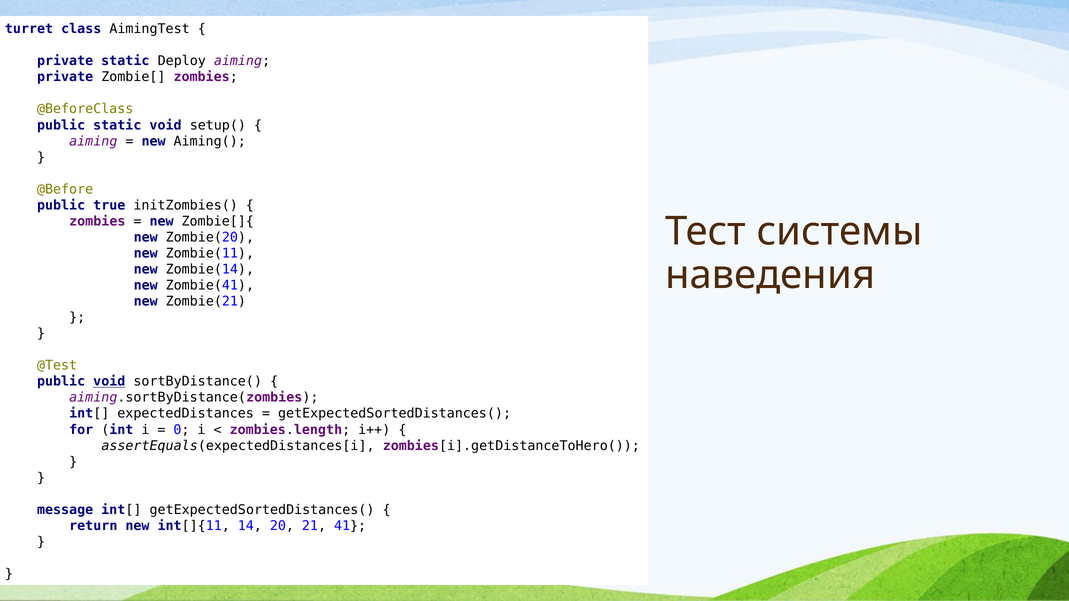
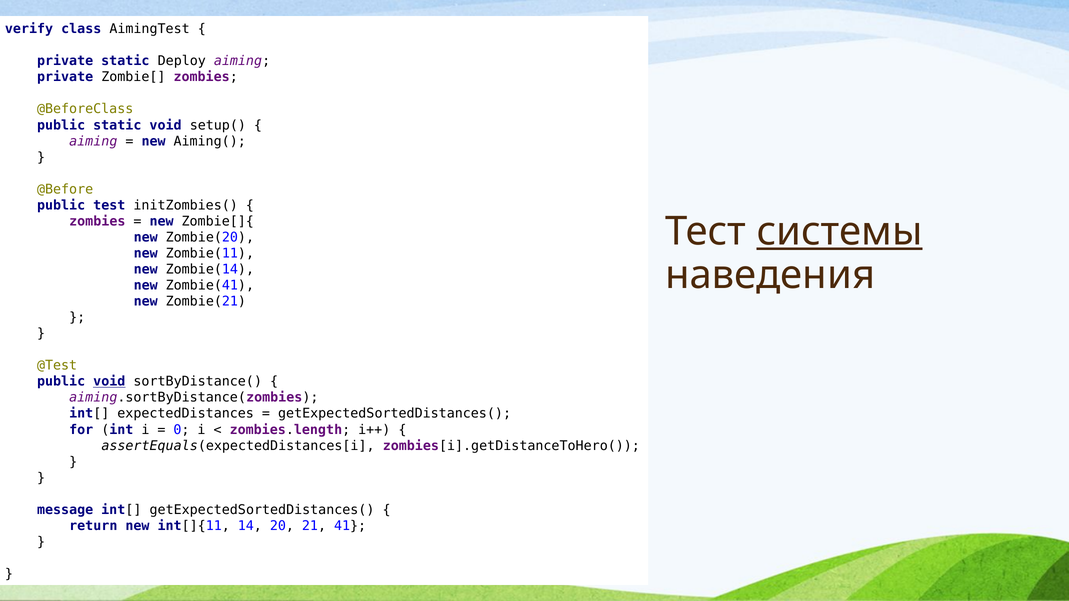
turret: turret -> verify
true: true -> test
системы underline: none -> present
